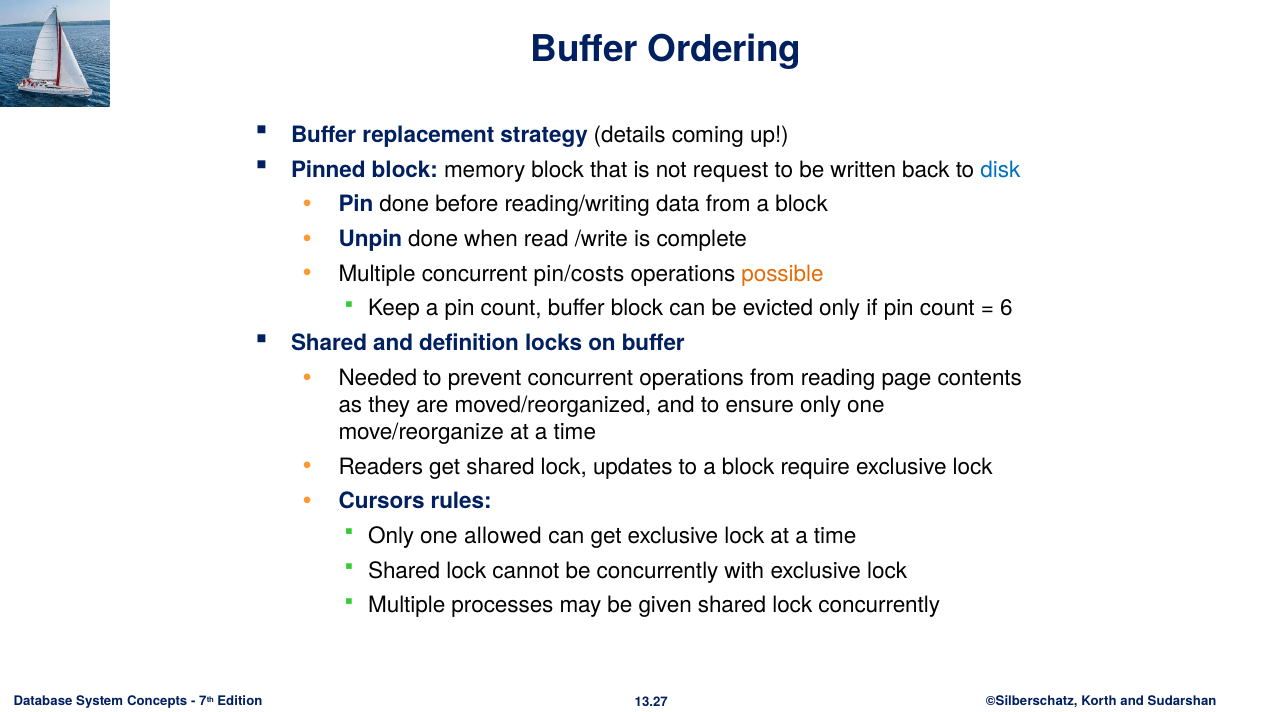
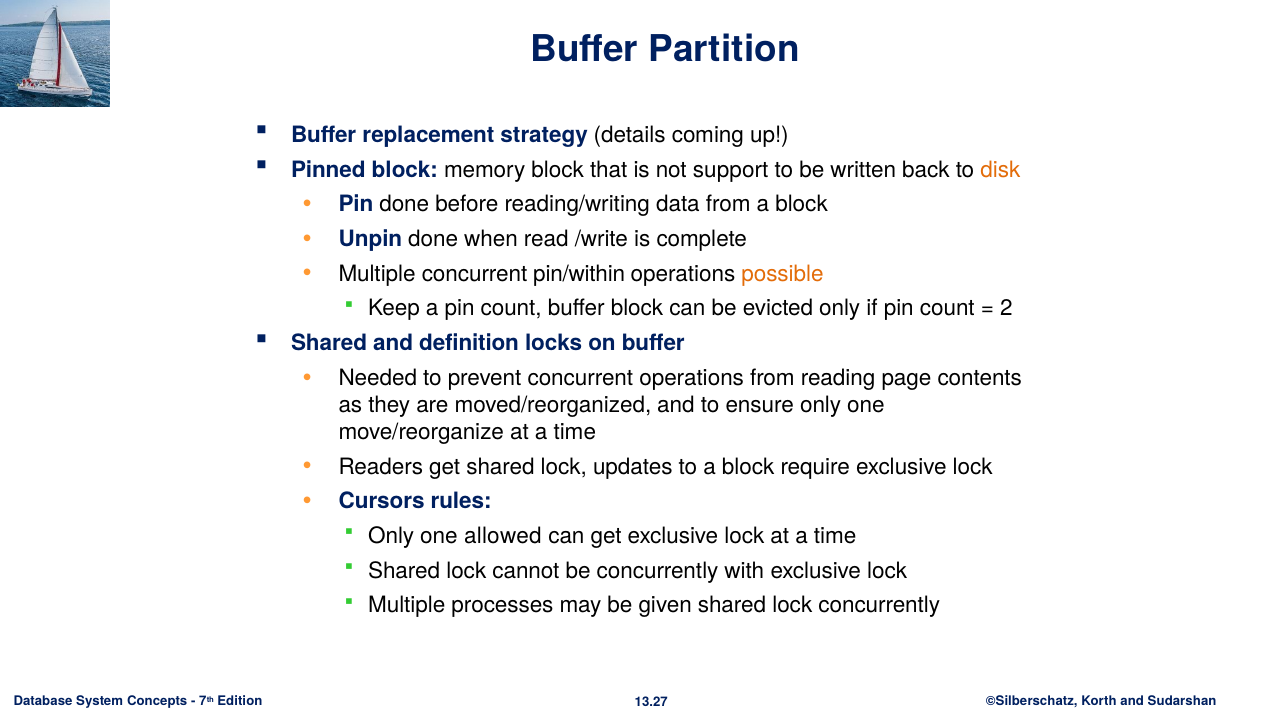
Ordering: Ordering -> Partition
request: request -> support
disk colour: blue -> orange
pin/costs: pin/costs -> pin/within
6: 6 -> 2
